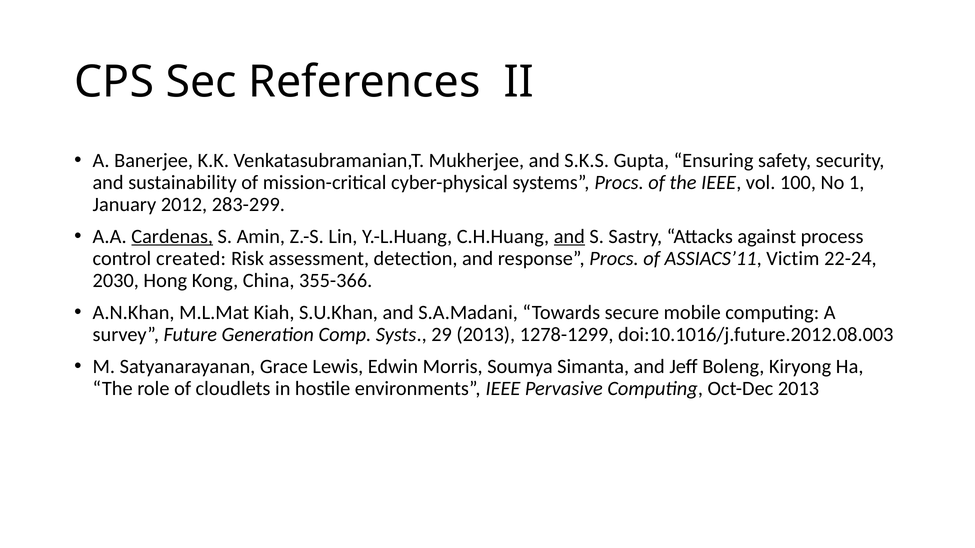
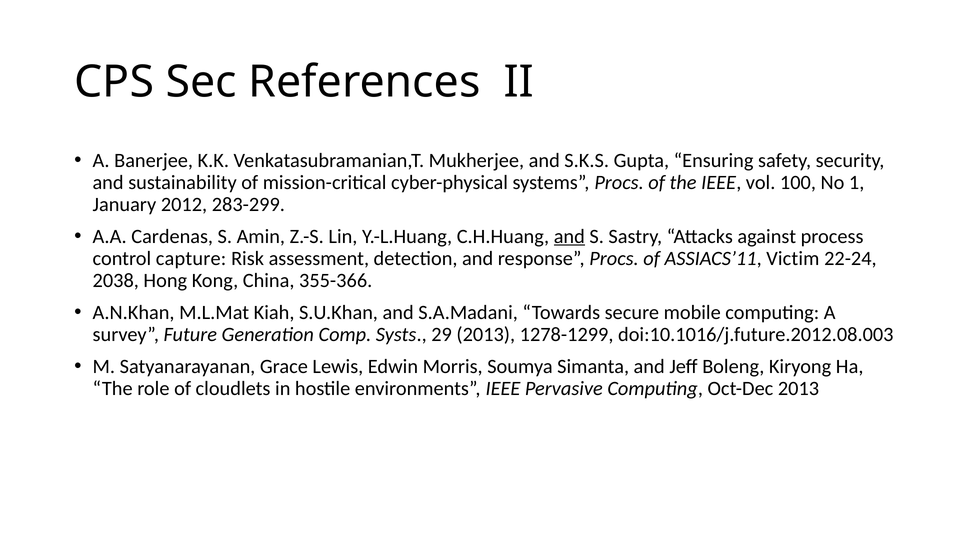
Cardenas underline: present -> none
created: created -> capture
2030: 2030 -> 2038
